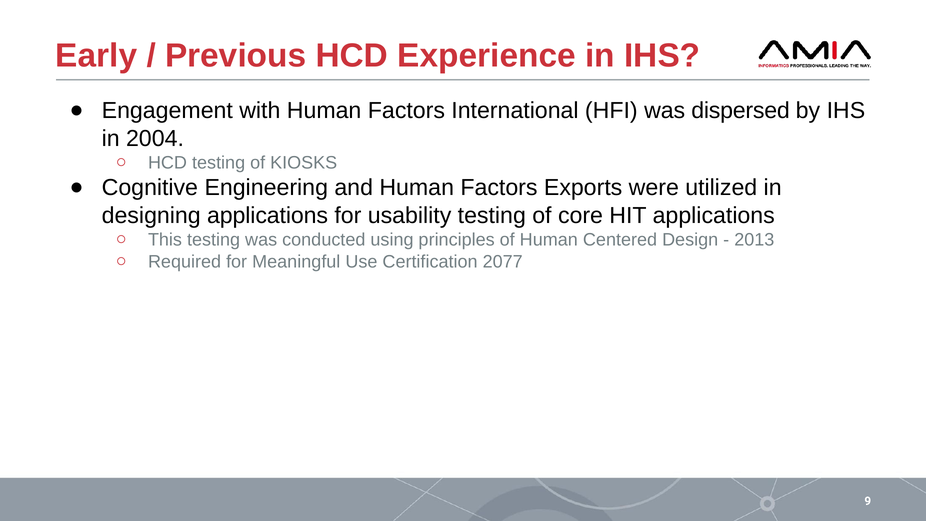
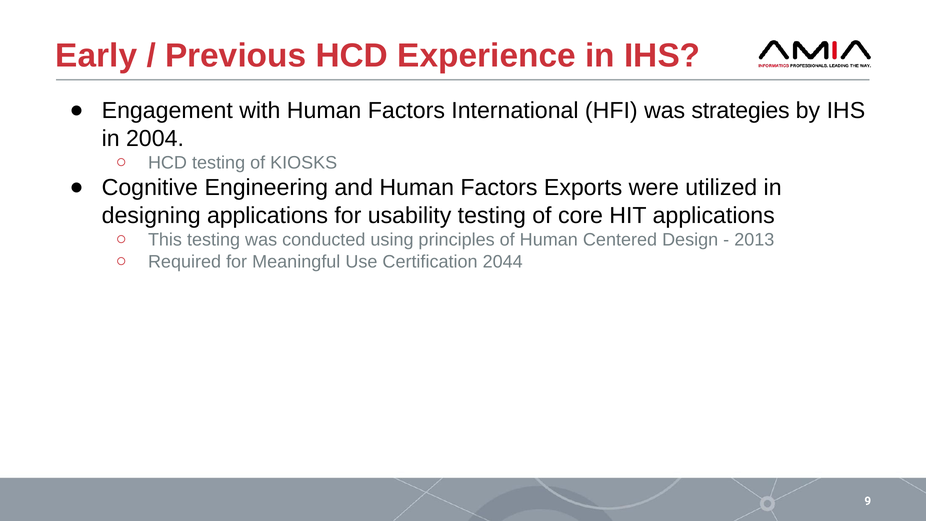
dispersed: dispersed -> strategies
2077: 2077 -> 2044
